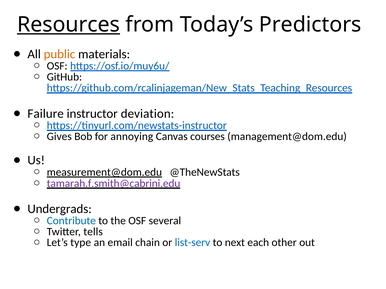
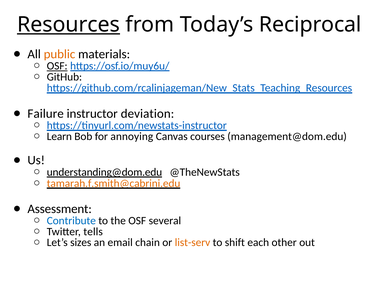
Predictors: Predictors -> Reciprocal
OSF at (57, 66) underline: none -> present
Gives: Gives -> Learn
measurement@dom.edu: measurement@dom.edu -> understanding@dom.edu
tamarah.f.smith@cabrini.edu colour: purple -> orange
Undergrads: Undergrads -> Assessment
type: type -> sizes
list-serv colour: blue -> orange
next: next -> shift
